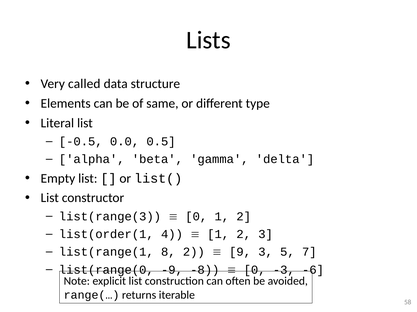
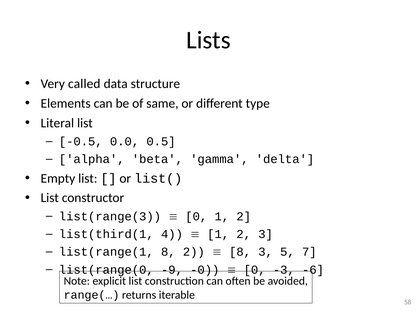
list(order(1: list(order(1 -> list(third(1
9 at (240, 253): 9 -> 8
-8: -8 -> -0
